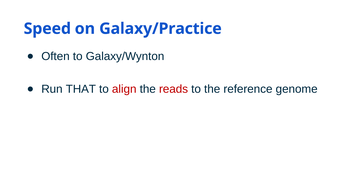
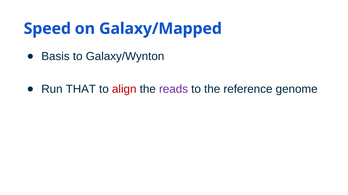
Galaxy/Practice: Galaxy/Practice -> Galaxy/Mapped
Often: Often -> Basis
reads colour: red -> purple
